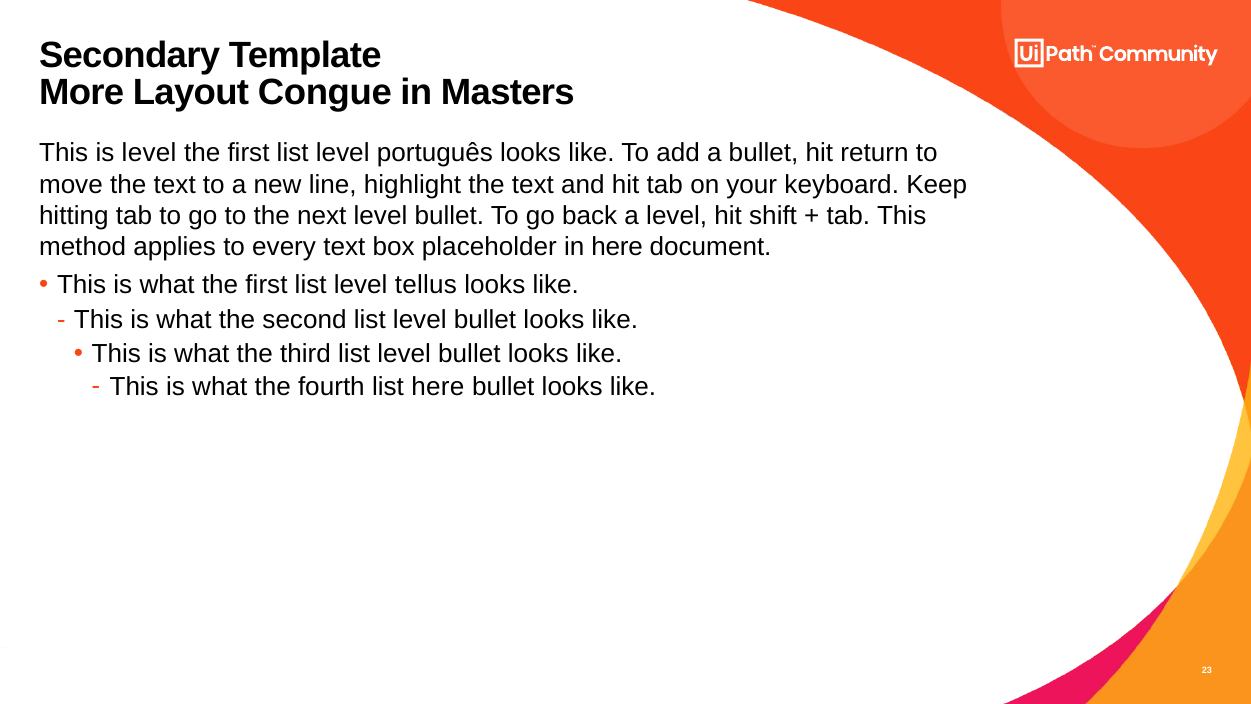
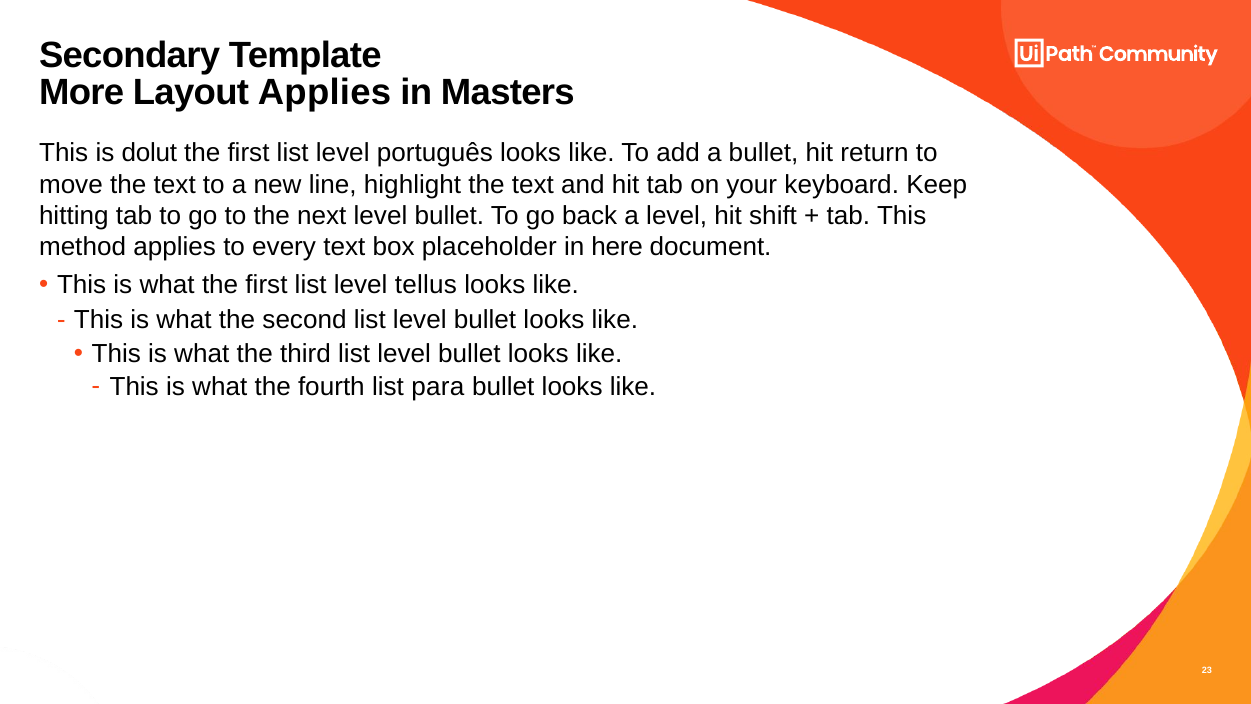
Layout Congue: Congue -> Applies
is level: level -> dolut
list here: here -> para
